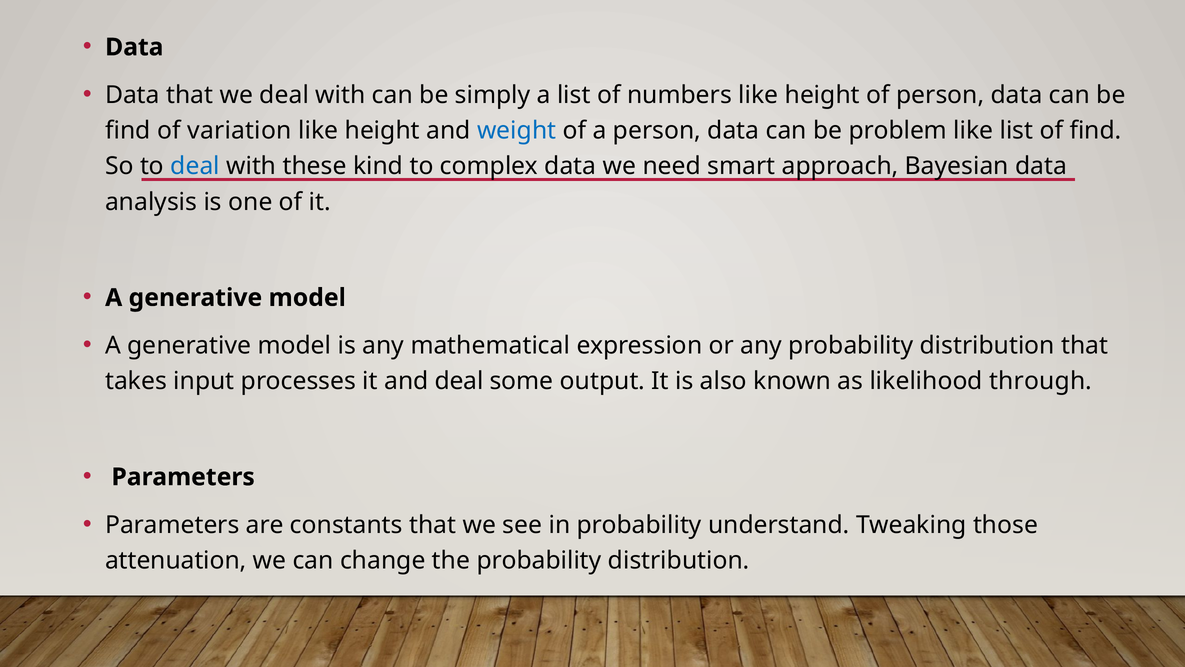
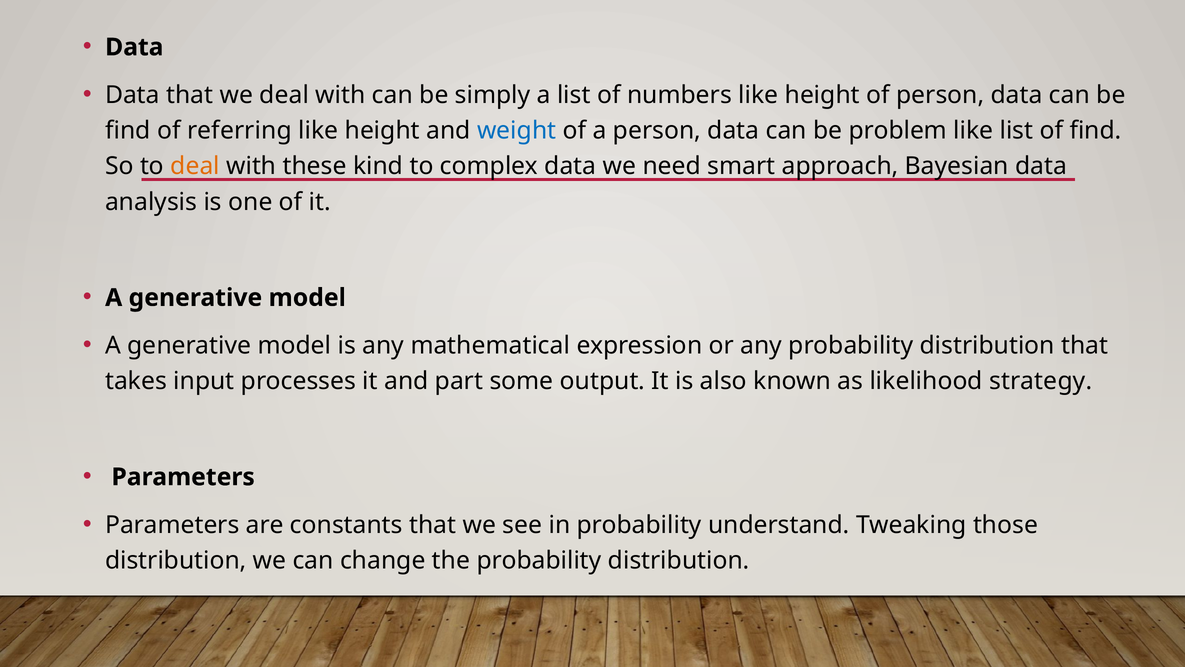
variation: variation -> referring
deal at (195, 166) colour: blue -> orange
and deal: deal -> part
through: through -> strategy
attenuation at (176, 560): attenuation -> distribution
